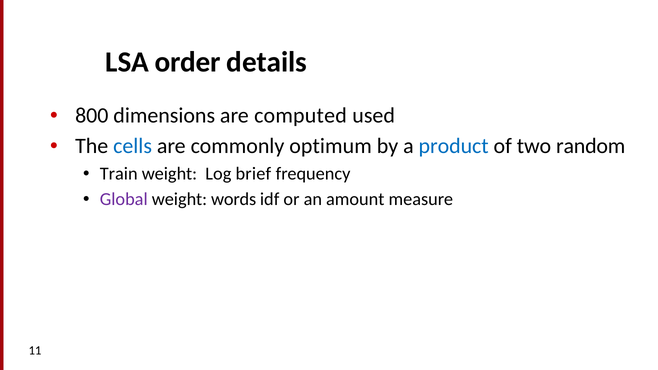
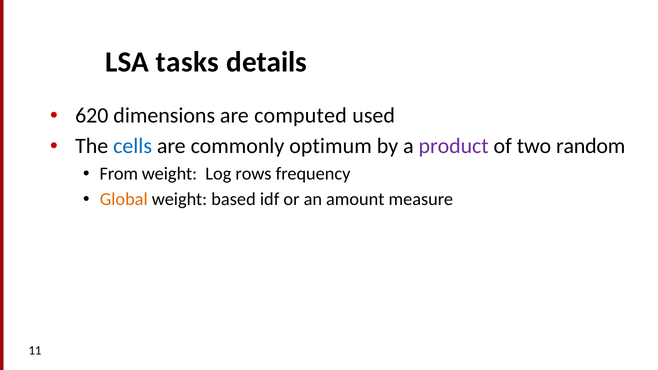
order: order -> tasks
800: 800 -> 620
product colour: blue -> purple
Train: Train -> From
brief: brief -> rows
Global colour: purple -> orange
words: words -> based
